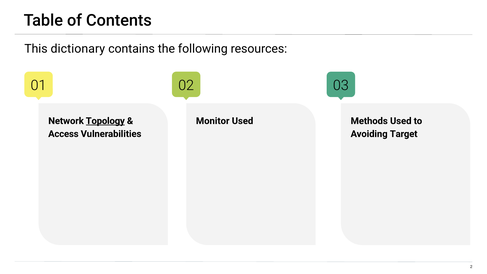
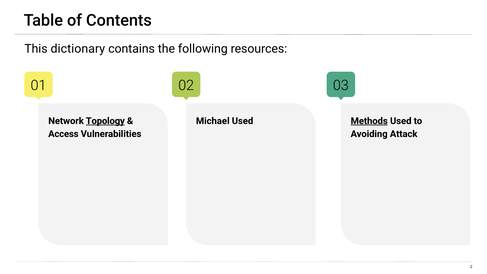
Monitor: Monitor -> Michael
Methods underline: none -> present
Target: Target -> Attack
